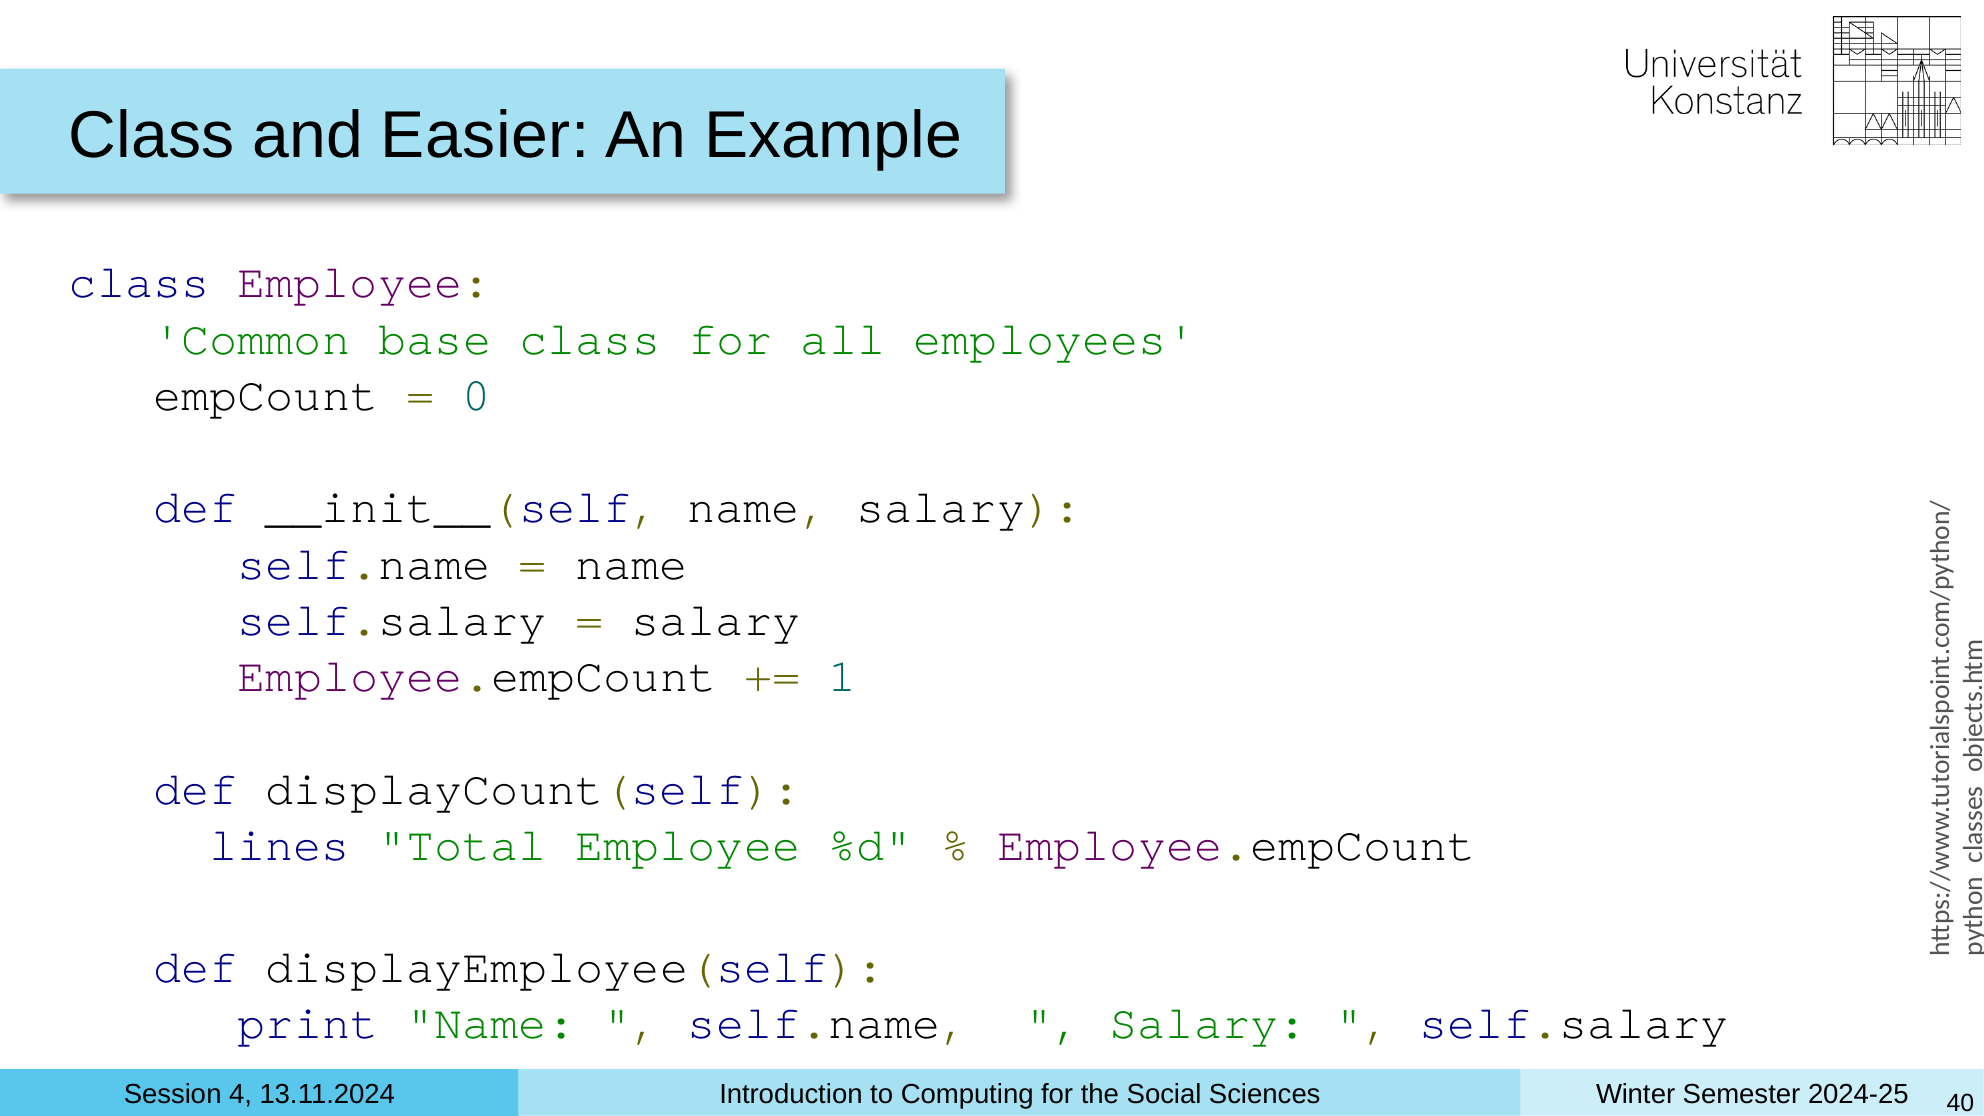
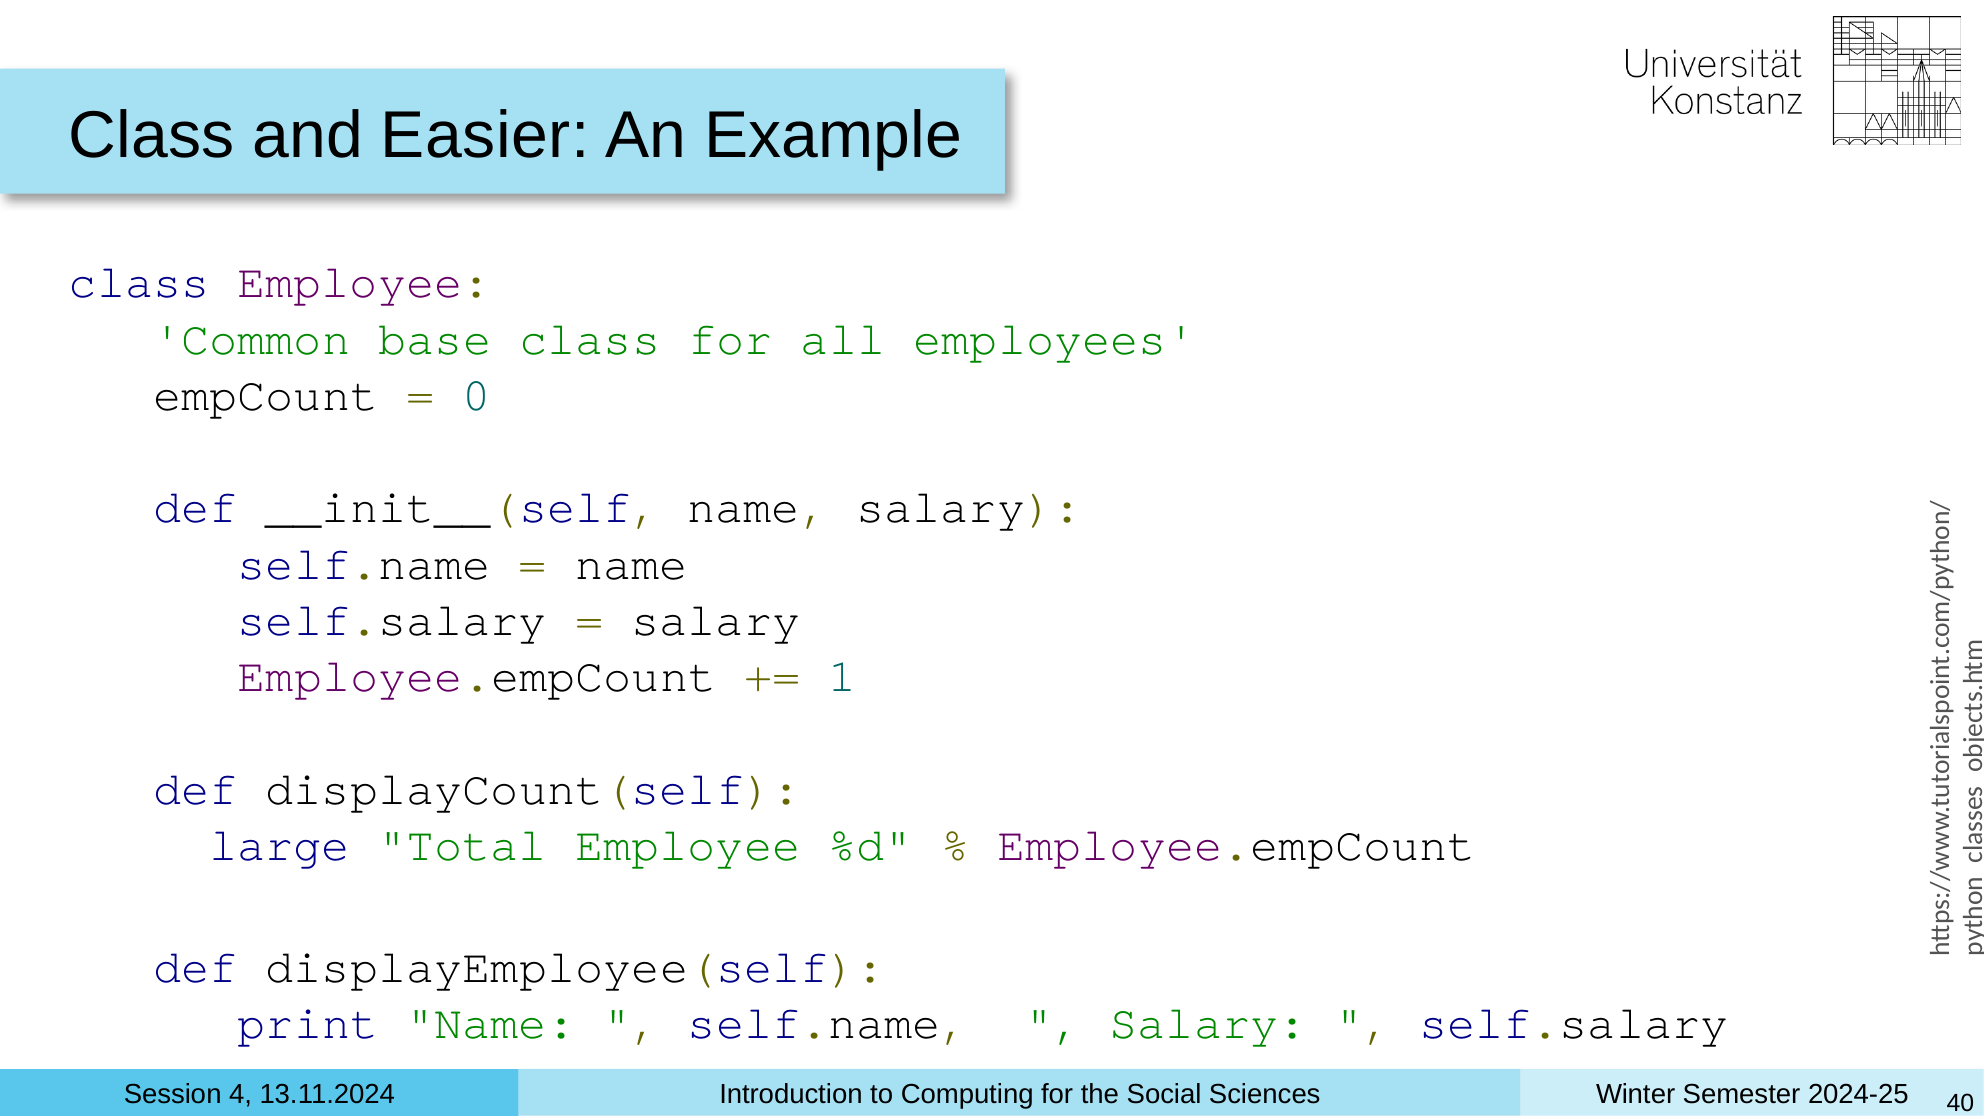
lines: lines -> large
